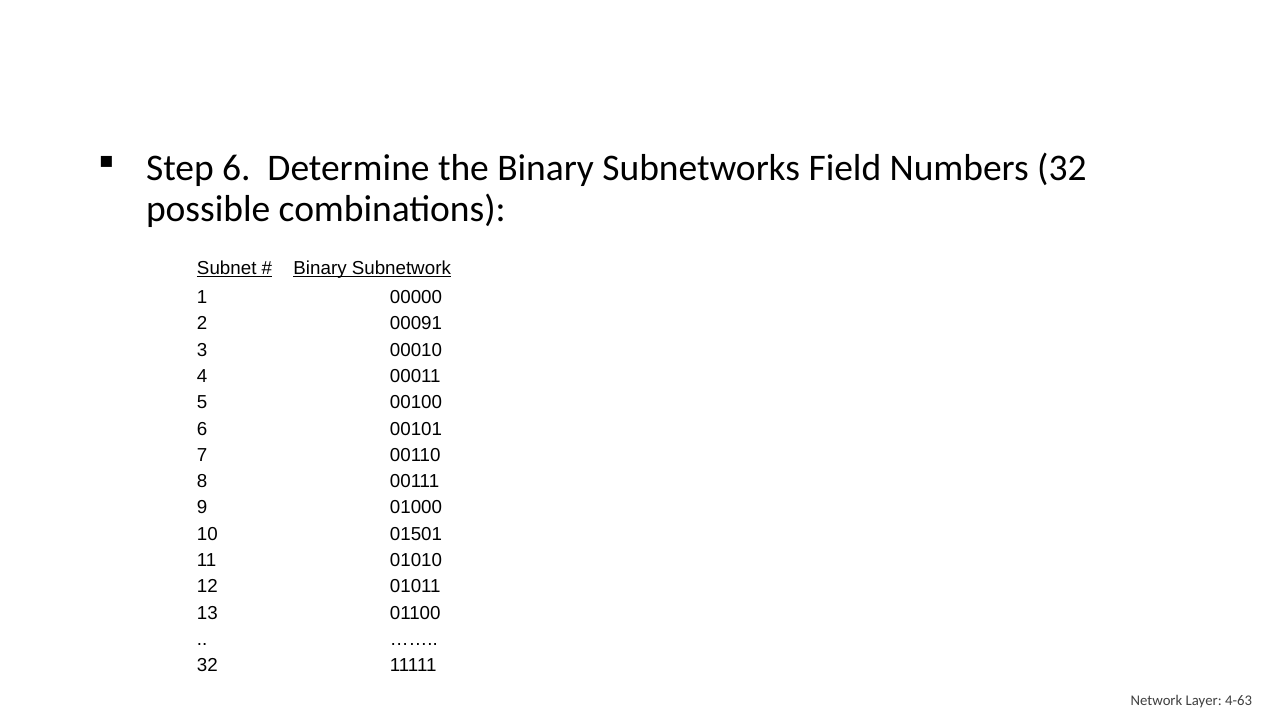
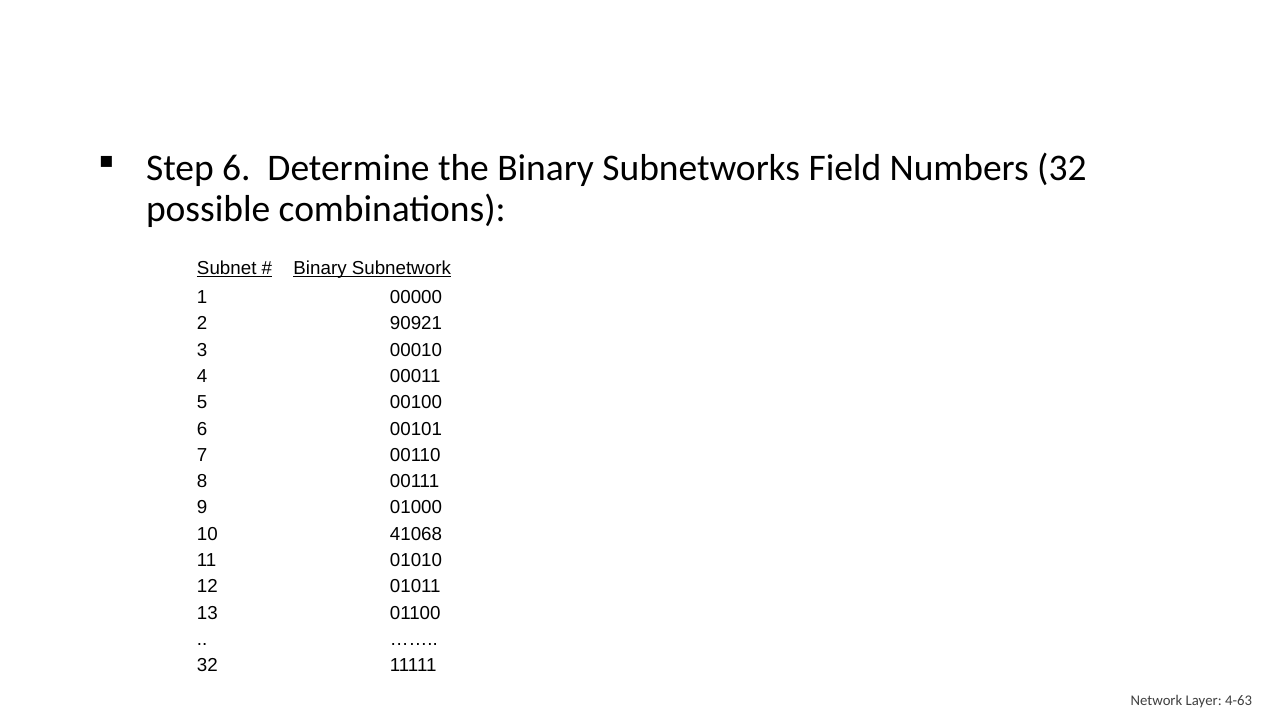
00091: 00091 -> 90921
01501: 01501 -> 41068
